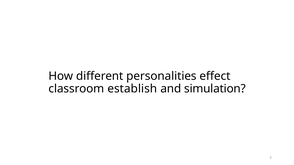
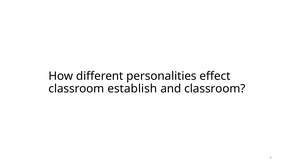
and simulation: simulation -> classroom
